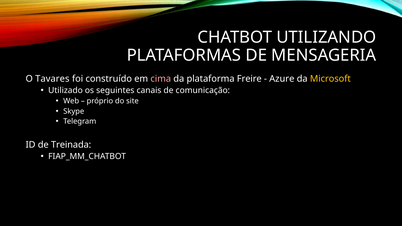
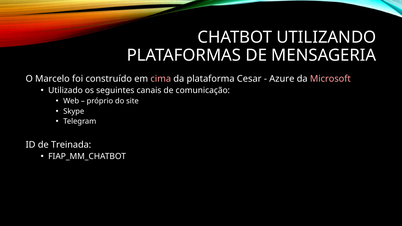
Tavares: Tavares -> Marcelo
Freire: Freire -> Cesar
Microsoft colour: yellow -> pink
